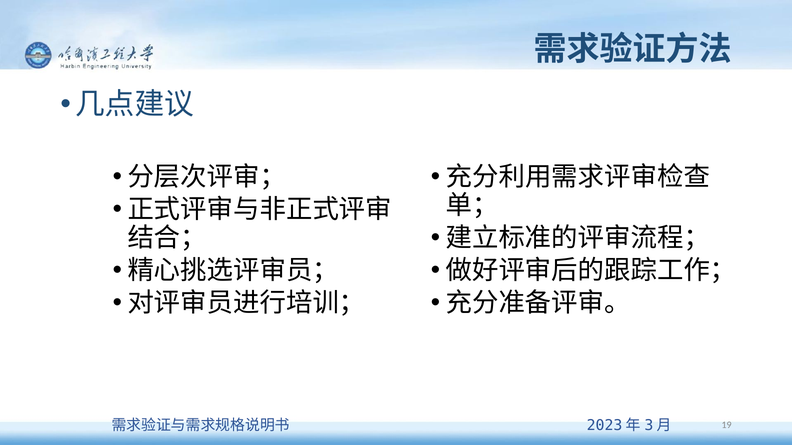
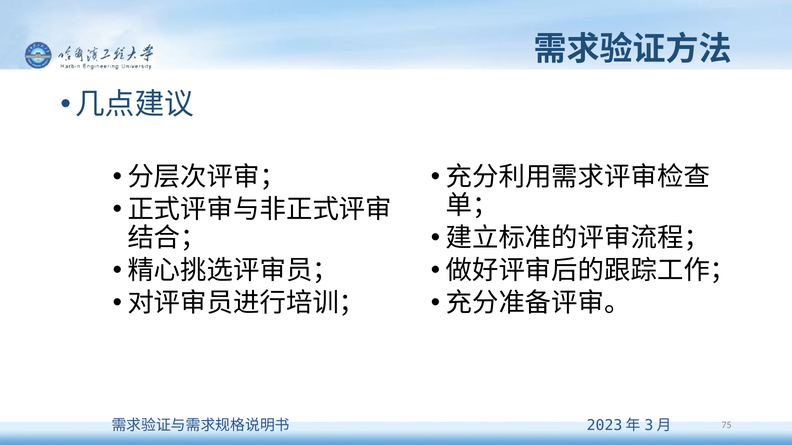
19: 19 -> 75
